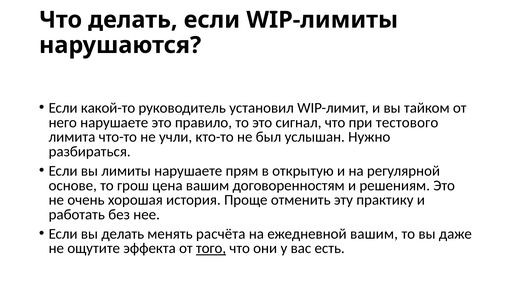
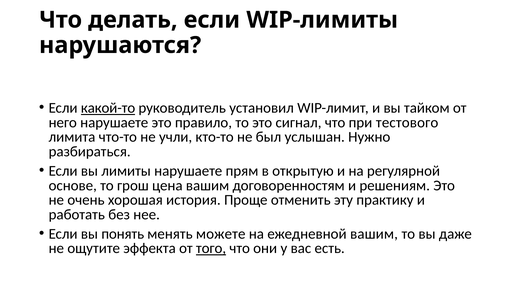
какой-то underline: none -> present
вы делать: делать -> понять
расчёта: расчёта -> можете
